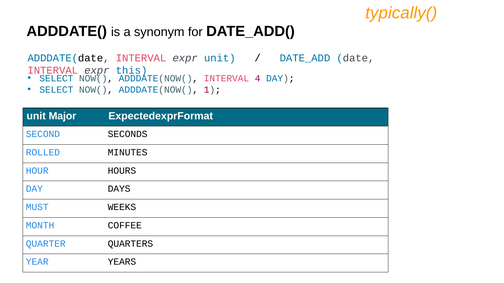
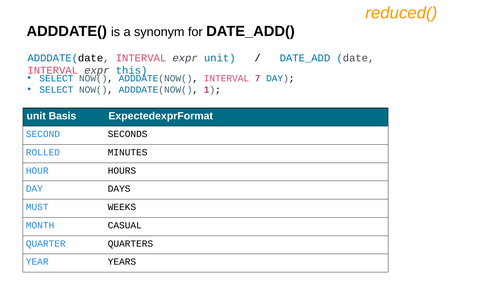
typically(: typically( -> reduced(
4: 4 -> 7
Major: Major -> Basis
COFFEE: COFFEE -> CASUAL
